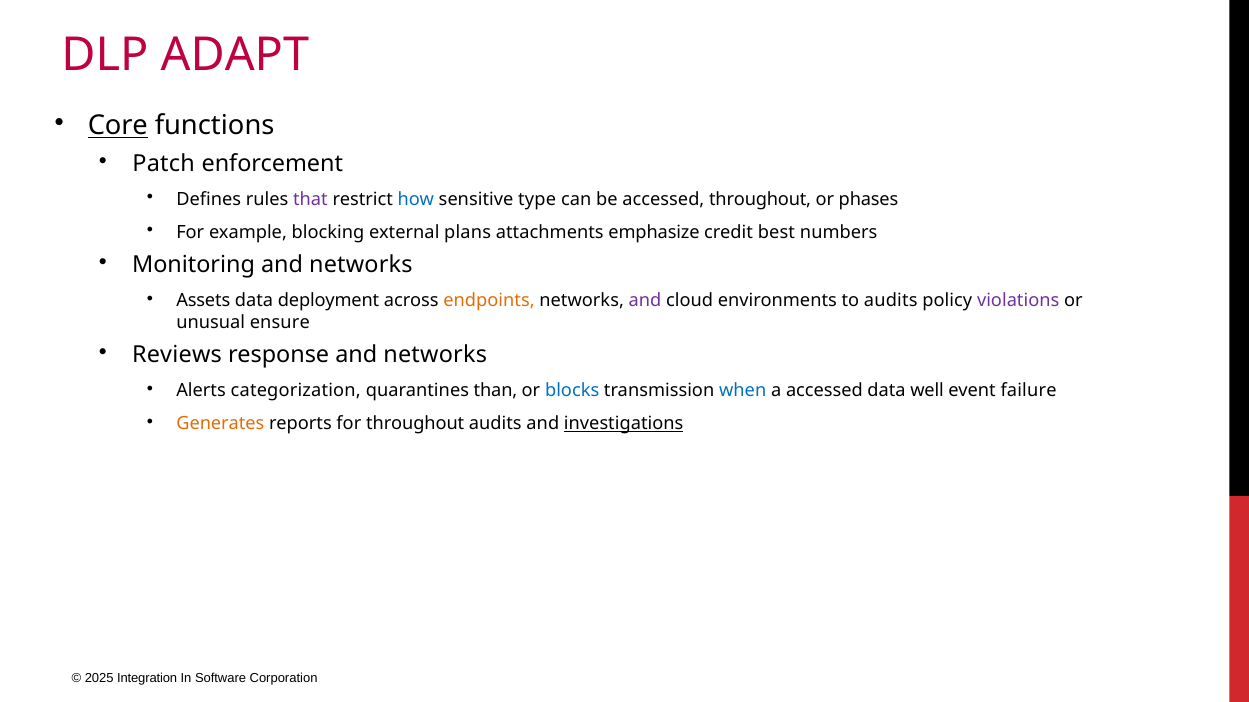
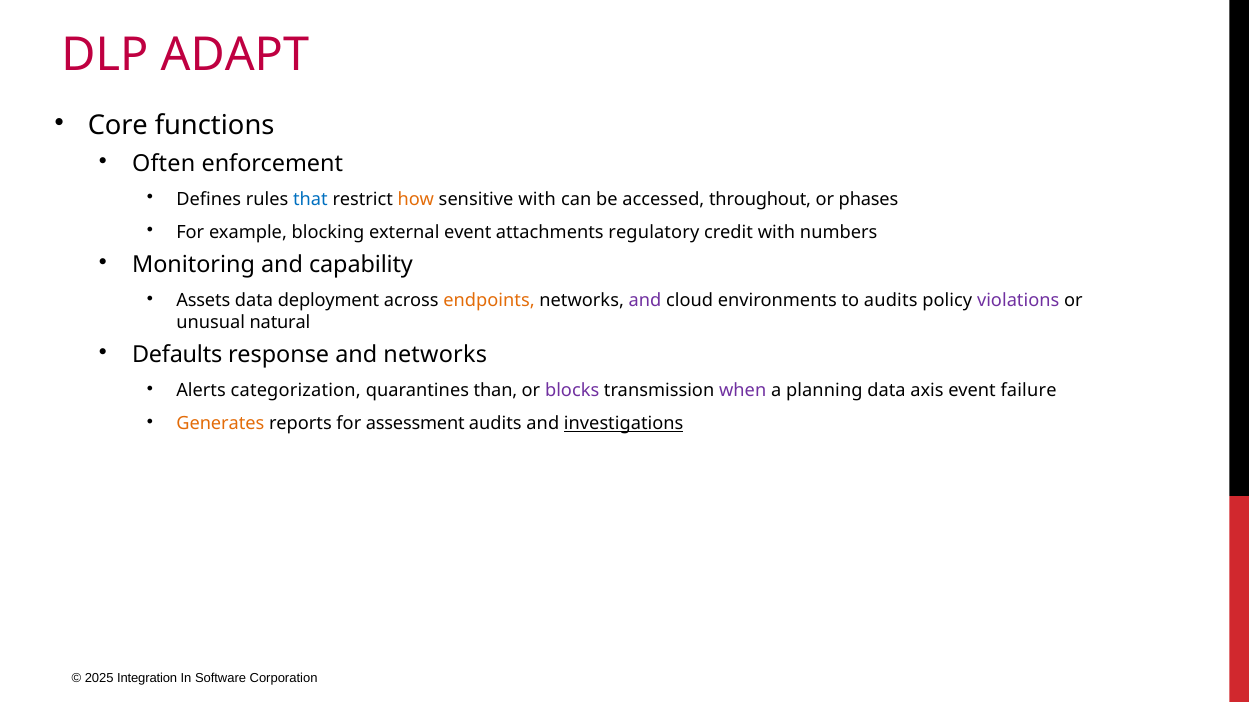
Core underline: present -> none
Patch: Patch -> Often
that colour: purple -> blue
how colour: blue -> orange
sensitive type: type -> with
external plans: plans -> event
emphasize: emphasize -> regulatory
credit best: best -> with
Monitoring and networks: networks -> capability
ensure: ensure -> natural
Reviews: Reviews -> Defaults
blocks colour: blue -> purple
when colour: blue -> purple
a accessed: accessed -> planning
well: well -> axis
for throughout: throughout -> assessment
